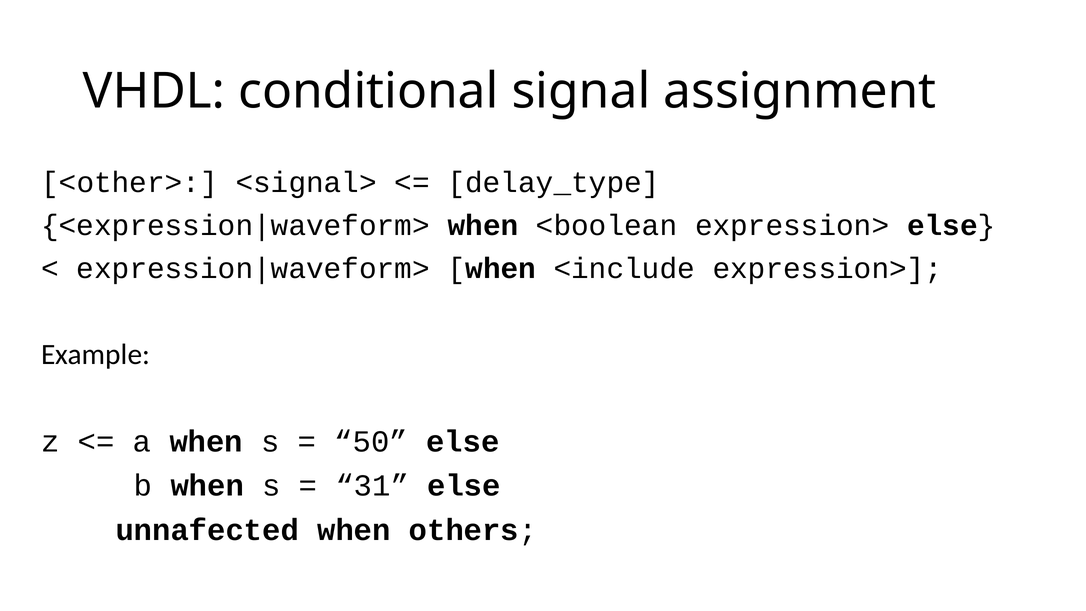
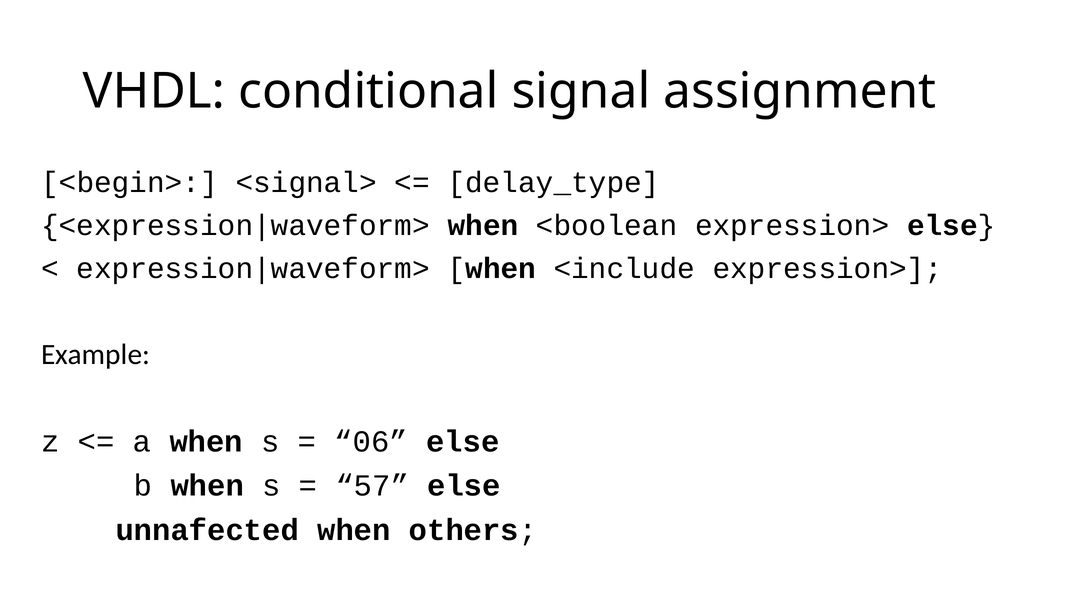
<other>: <other> -> <begin>
50: 50 -> 06
31: 31 -> 57
